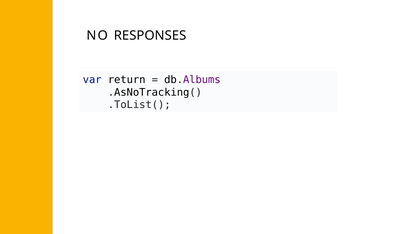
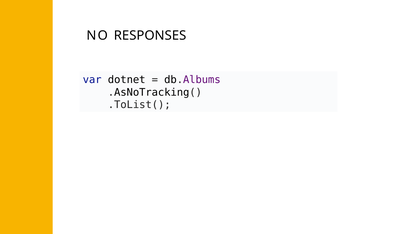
return: return -> dotnet
